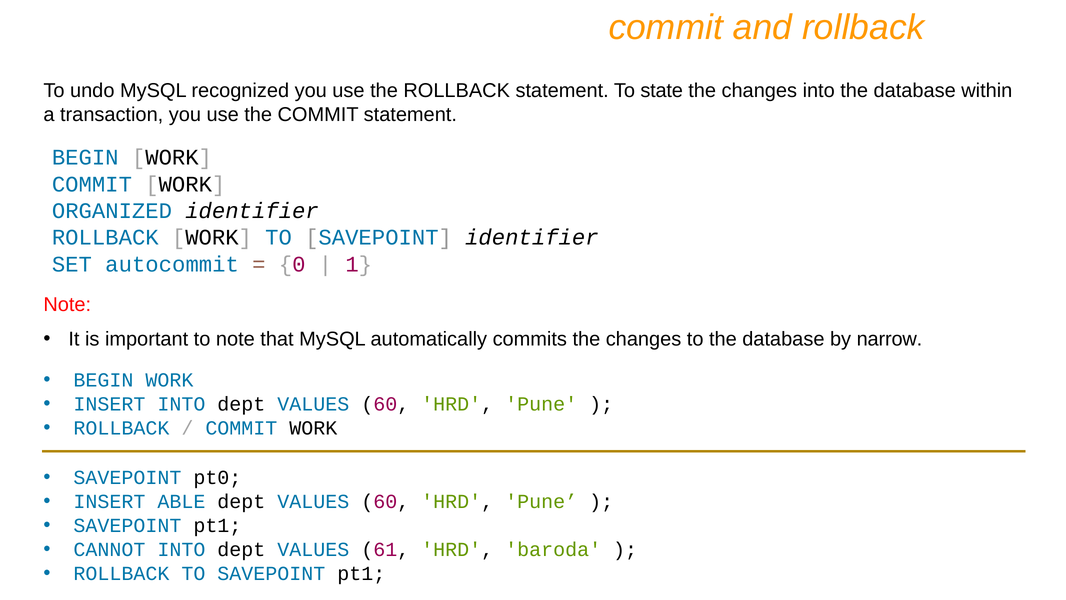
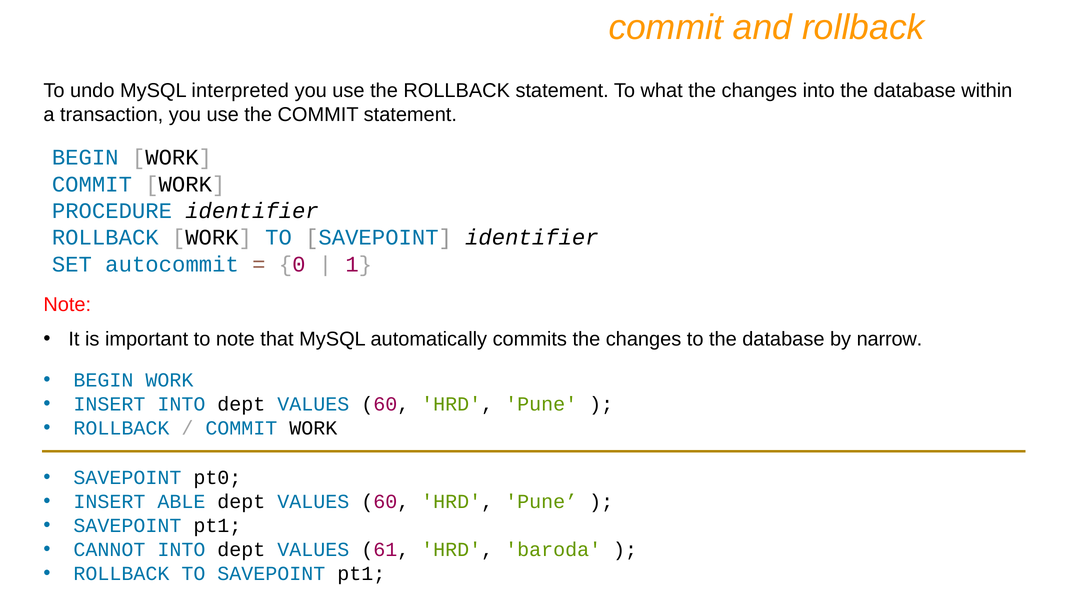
recognized: recognized -> interpreted
state: state -> what
ORGANIZED: ORGANIZED -> PROCEDURE
